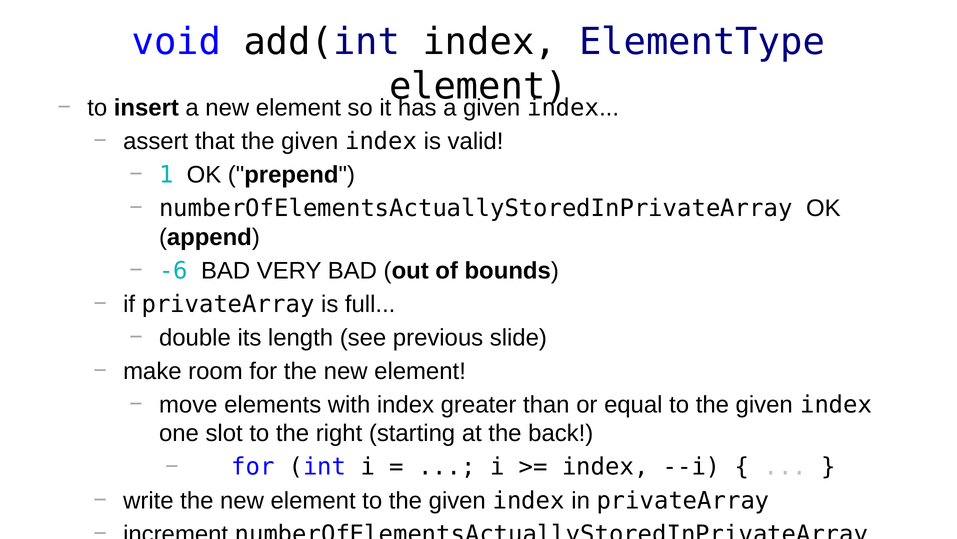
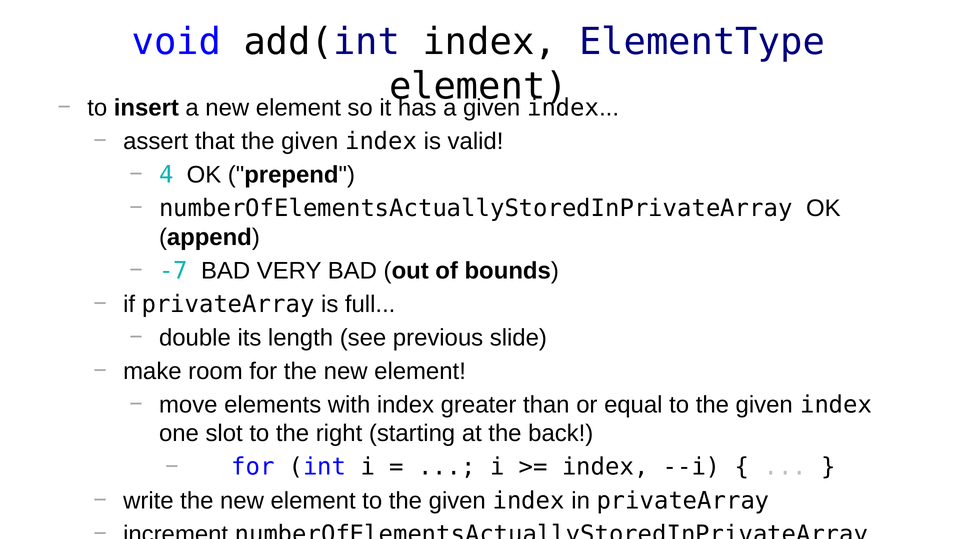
1: 1 -> 4
-6: -6 -> -7
